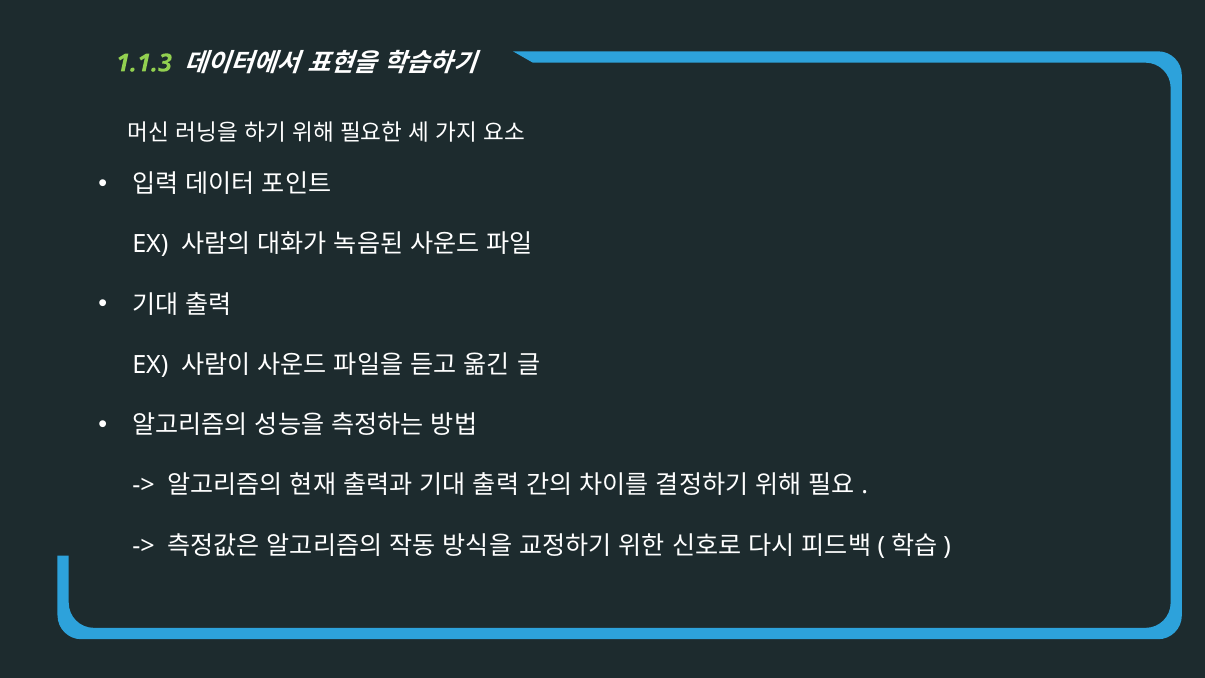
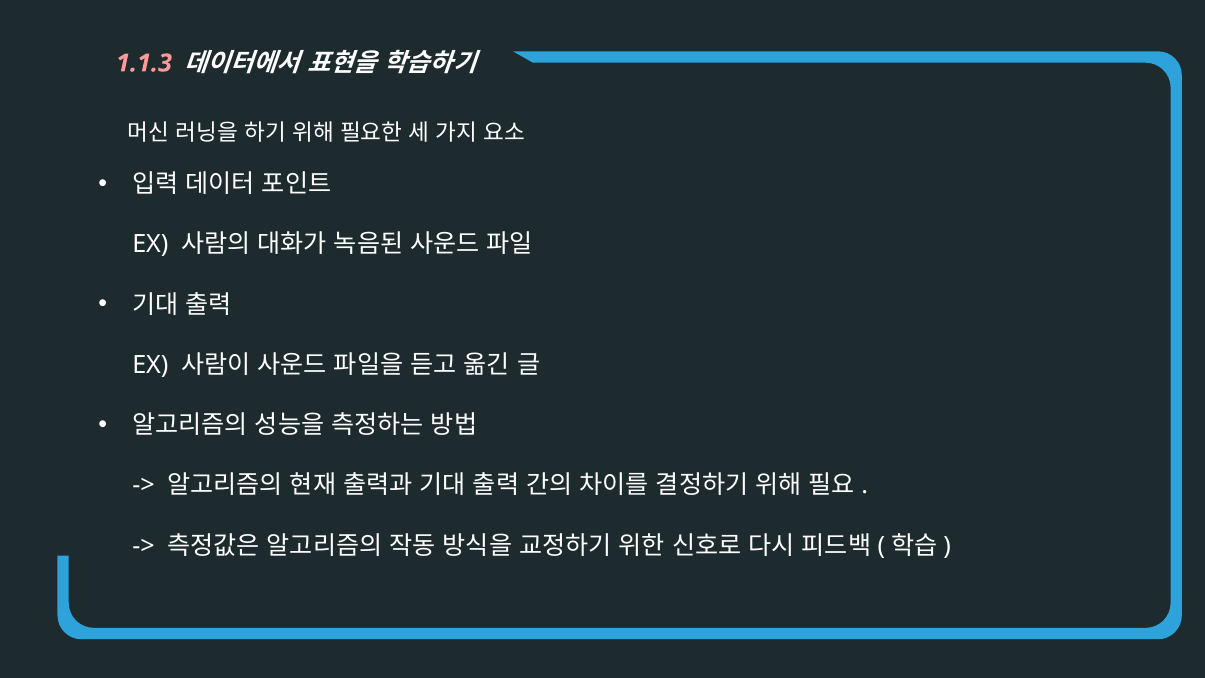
1.1.3 colour: light green -> pink
